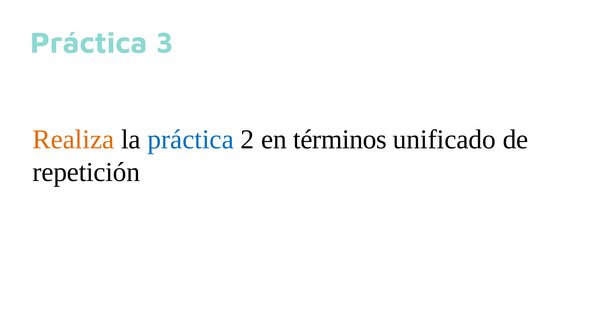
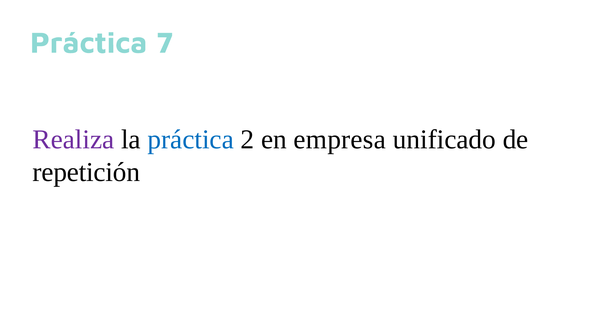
3: 3 -> 7
Realiza colour: orange -> purple
términos: términos -> empresa
